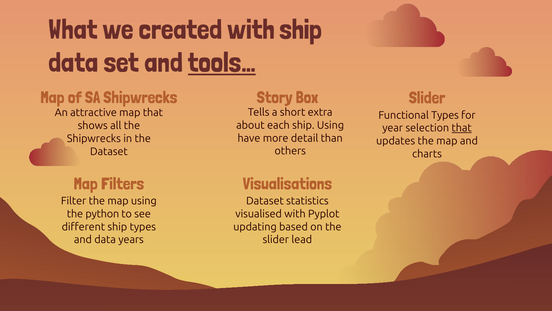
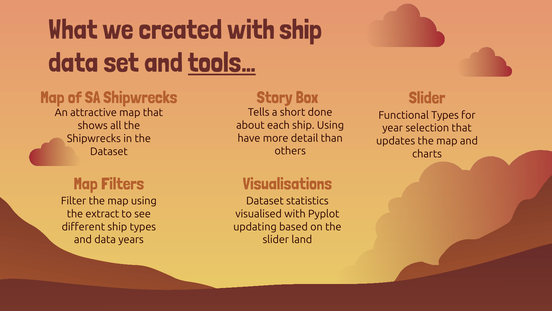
extra: extra -> done
that at (462, 128) underline: present -> none
python: python -> extract
lead: lead -> land
